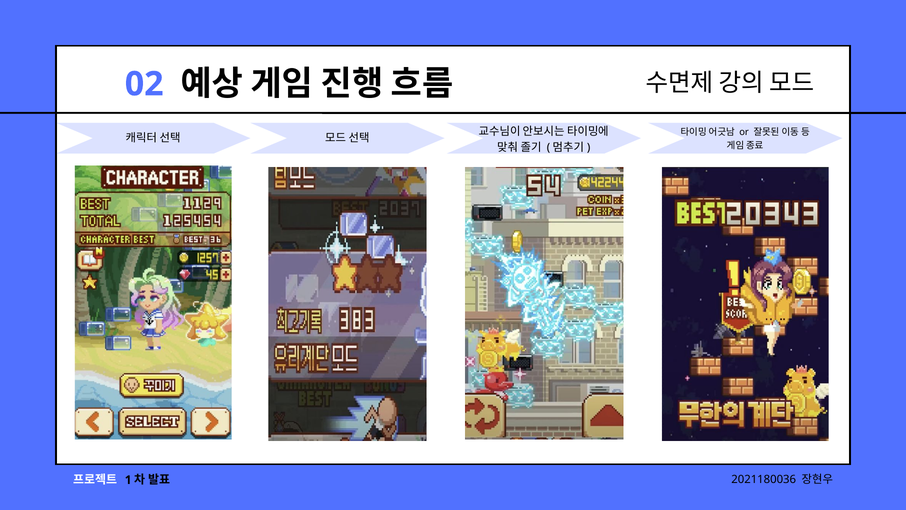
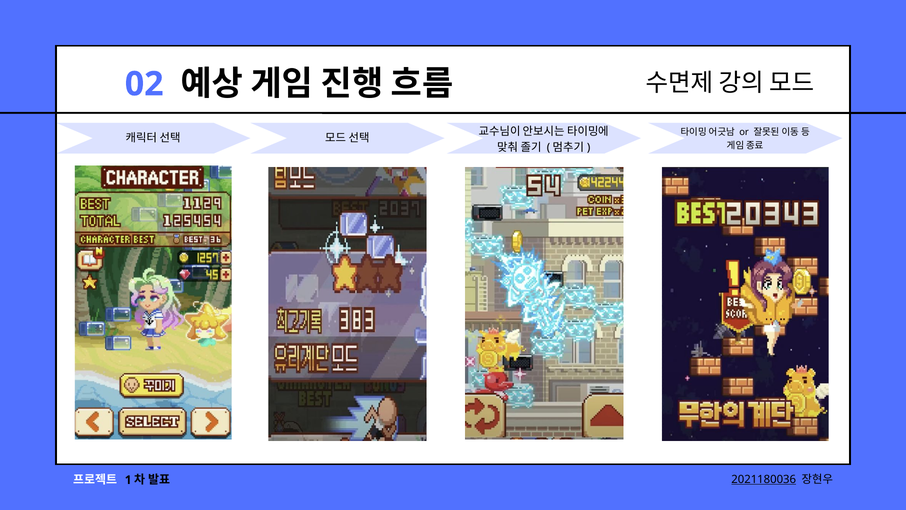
2021180036 underline: none -> present
